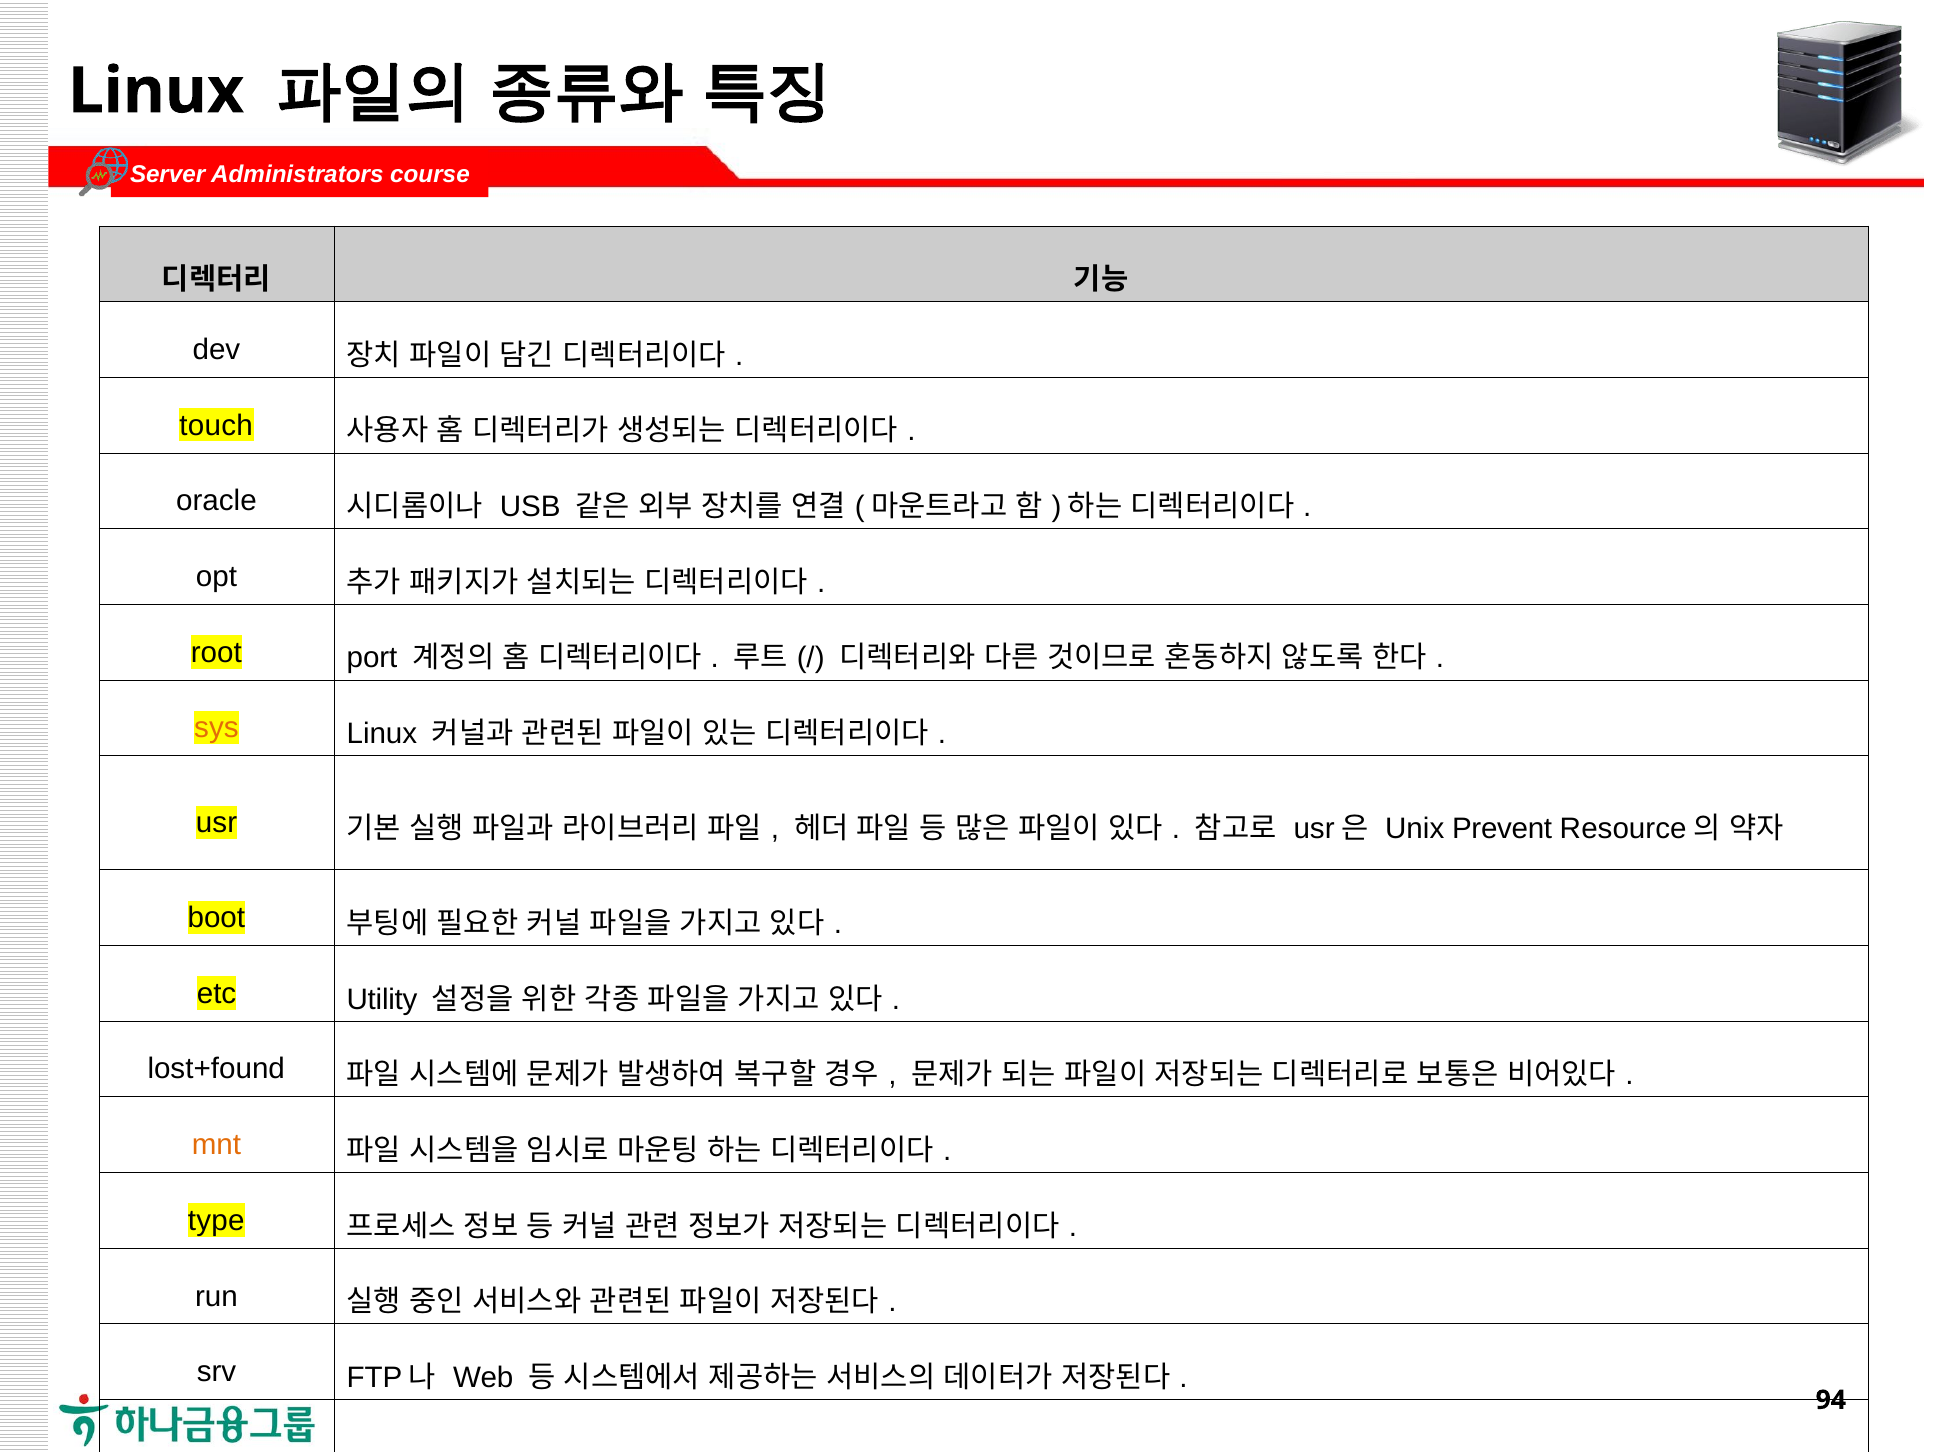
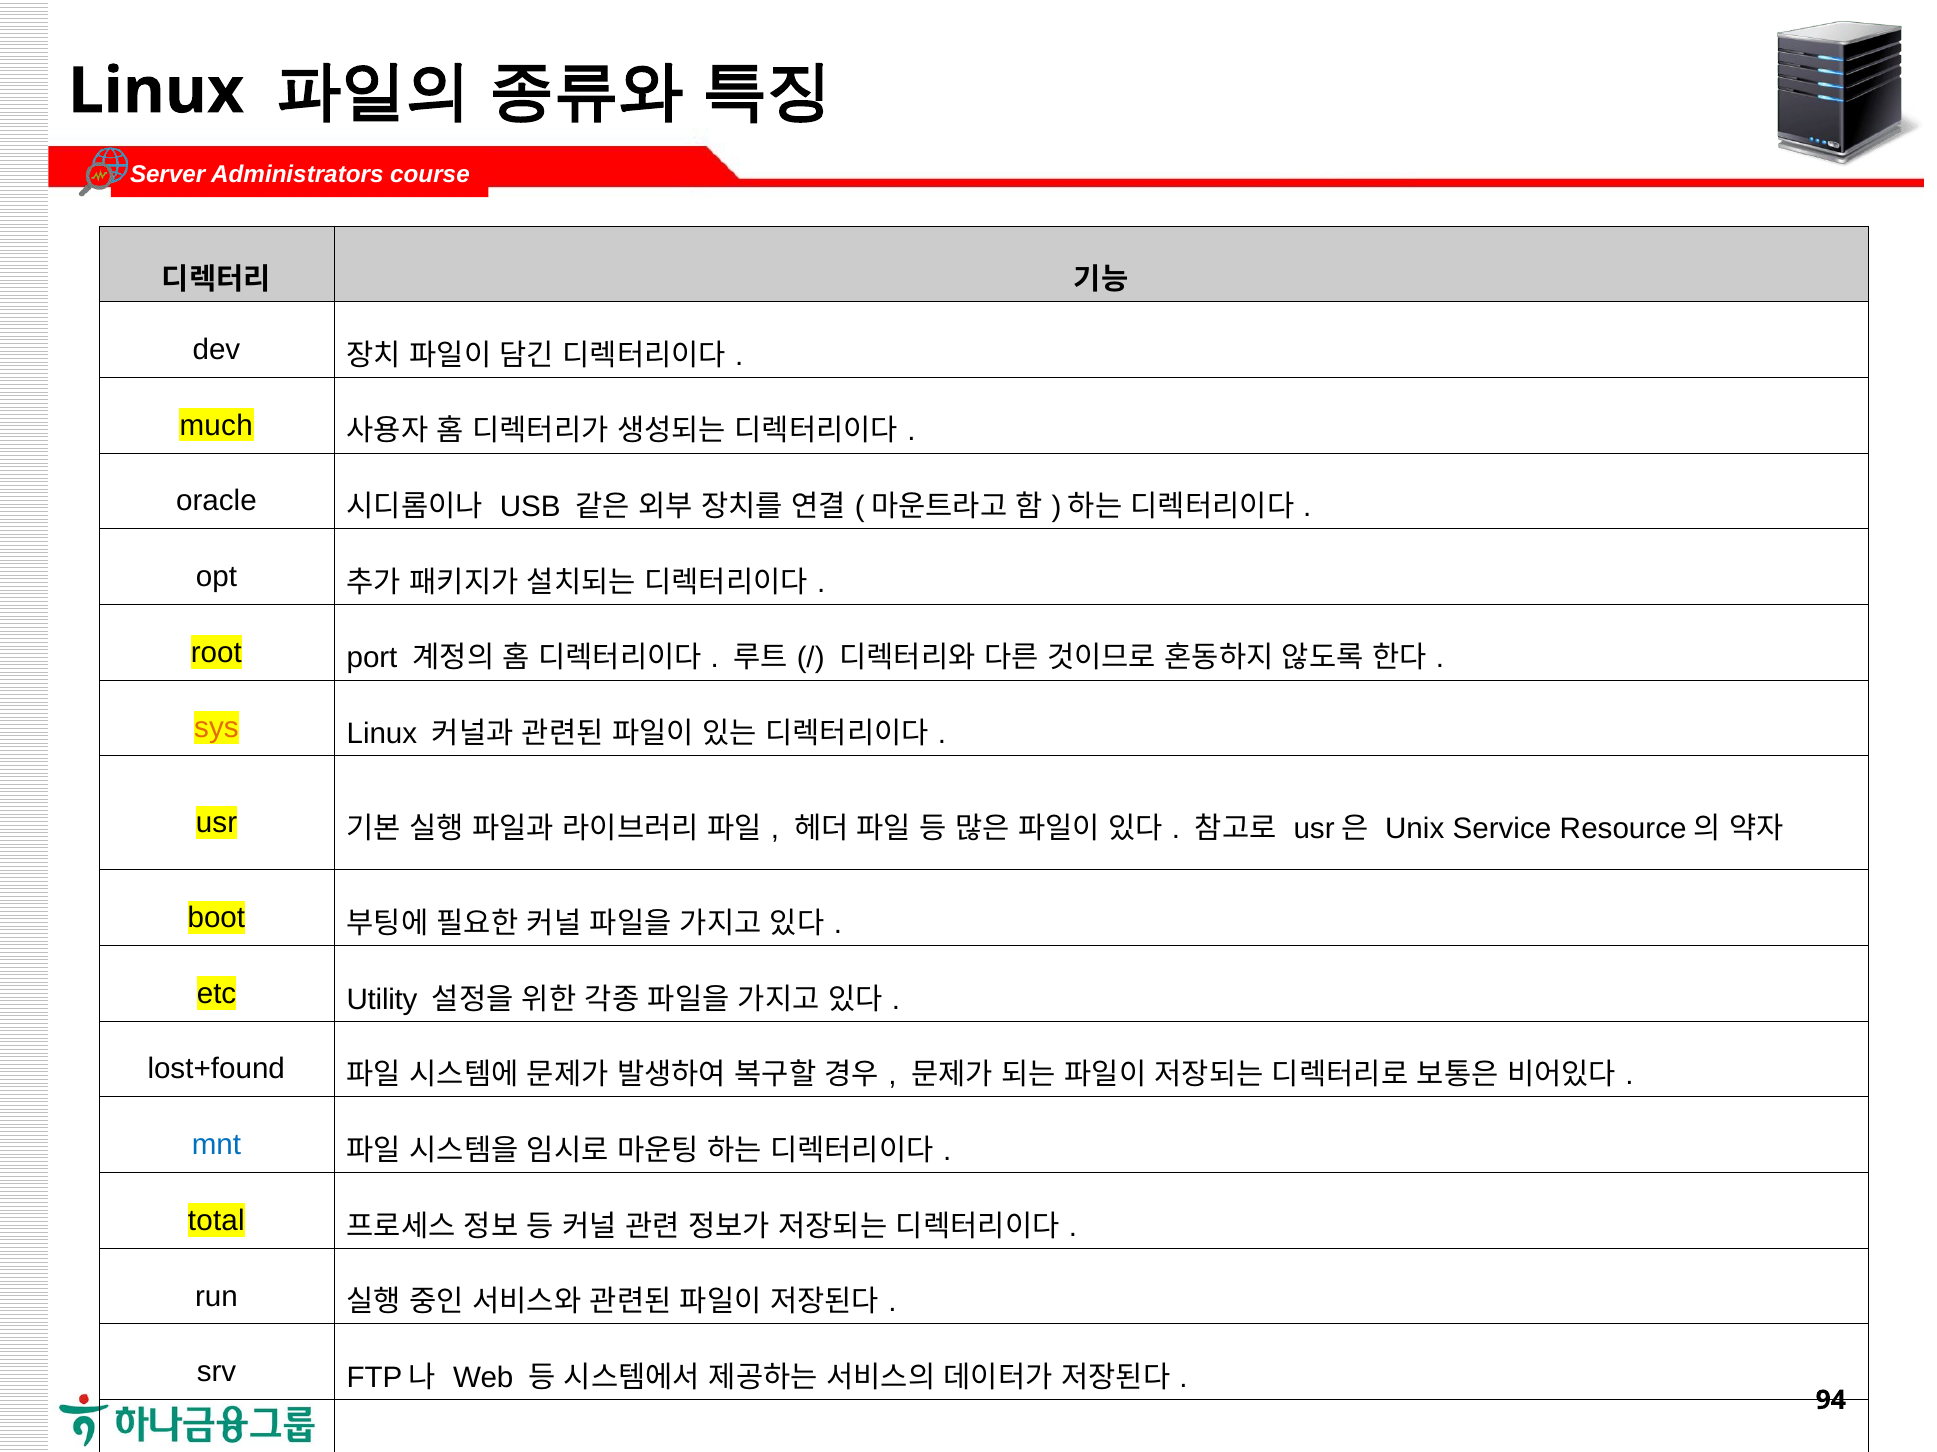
touch: touch -> much
Prevent: Prevent -> Service
mnt colour: orange -> blue
type: type -> total
